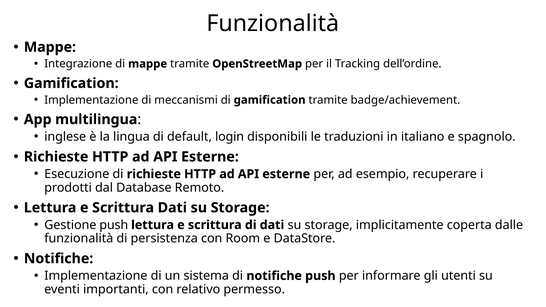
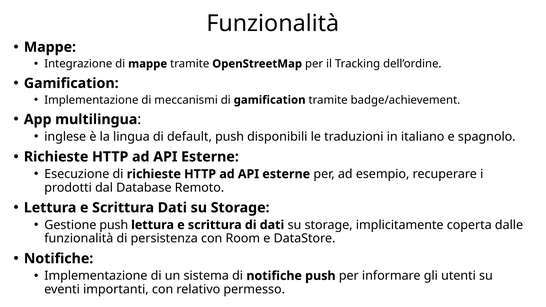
default login: login -> push
